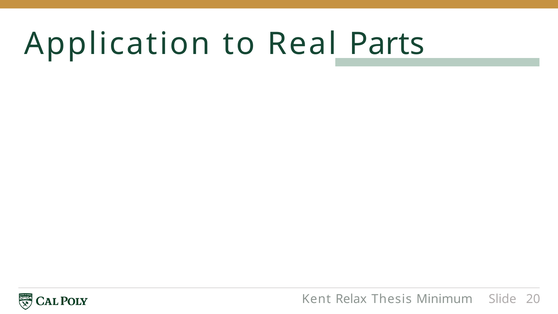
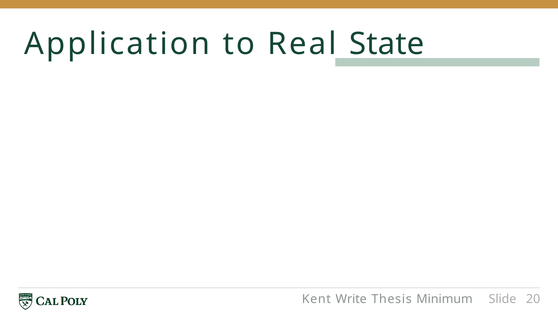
Parts: Parts -> State
Relax: Relax -> Write
